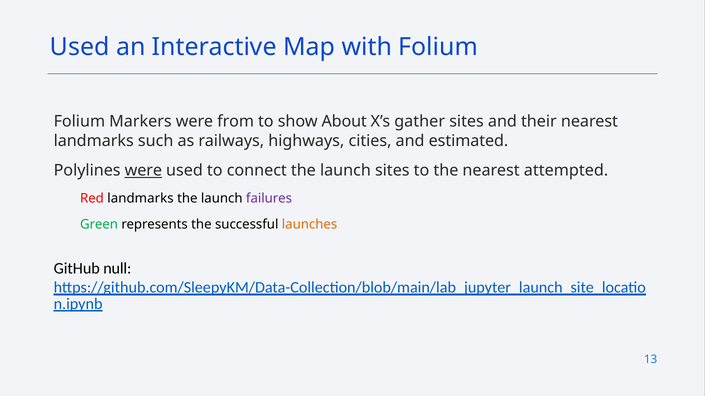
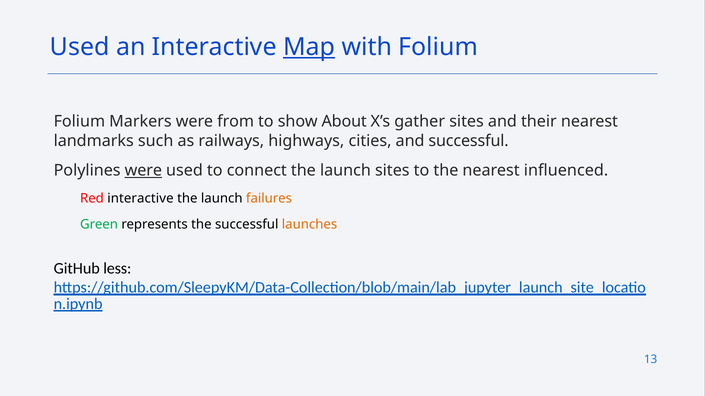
Map underline: none -> present
and estimated: estimated -> successful
attempted: attempted -> influenced
Red landmarks: landmarks -> interactive
failures colour: purple -> orange
null: null -> less
